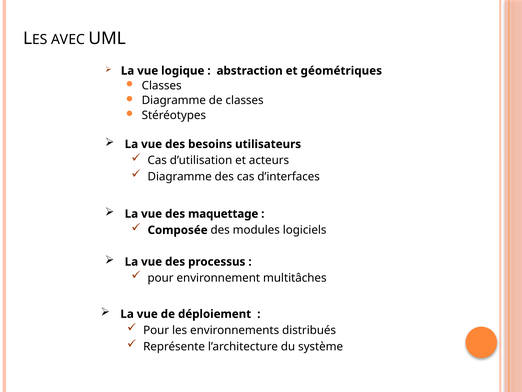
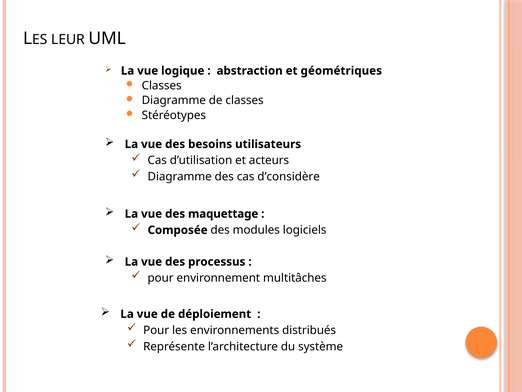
AVEC: AVEC -> LEUR
d’interfaces: d’interfaces -> d’considère
